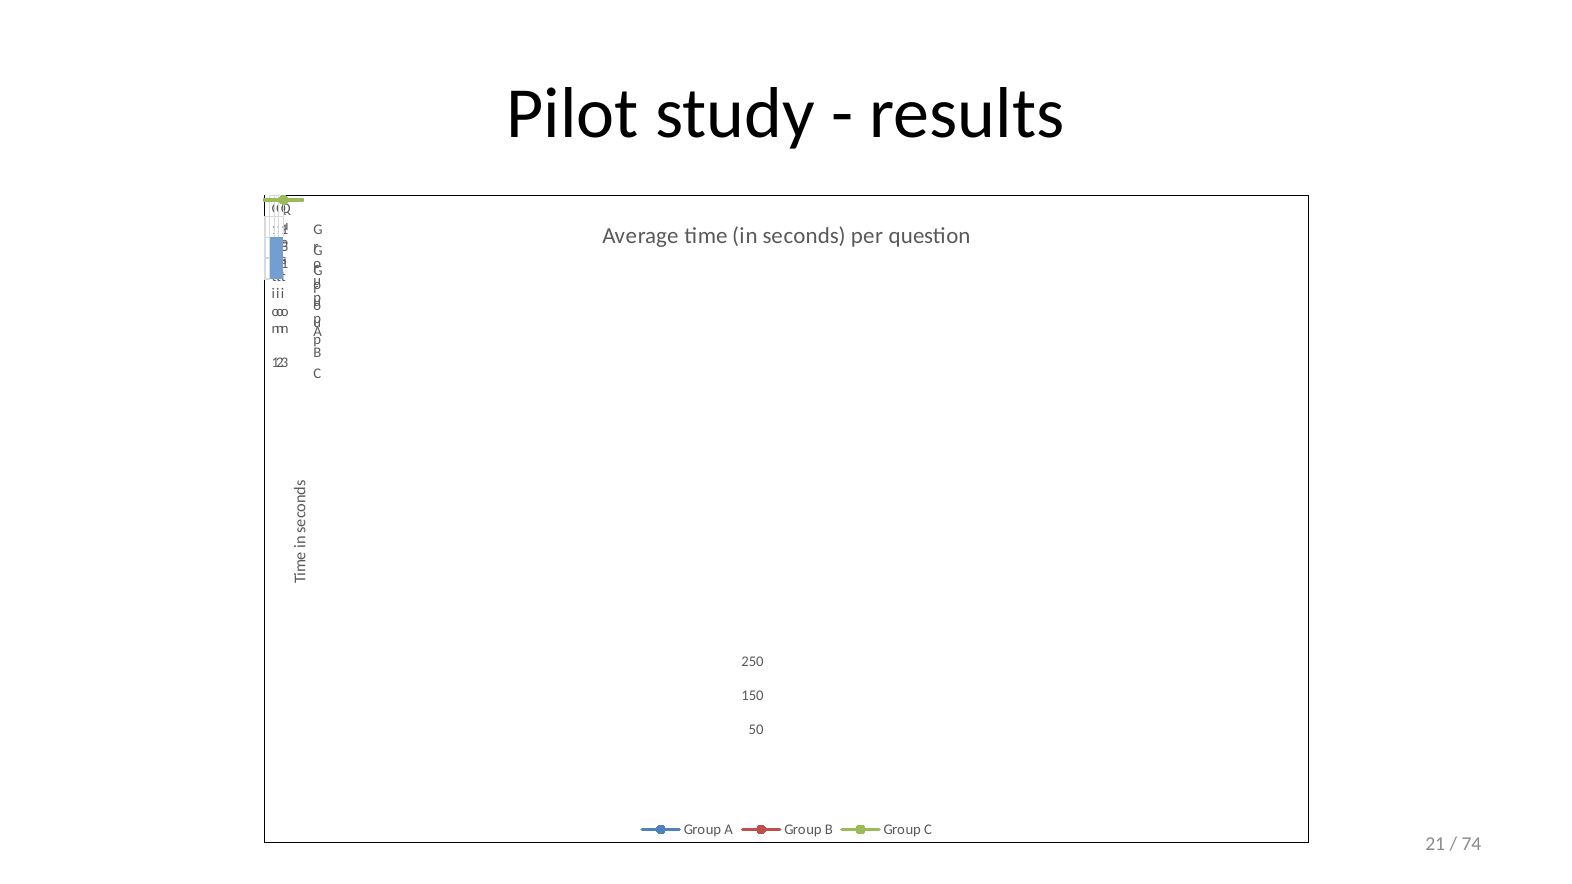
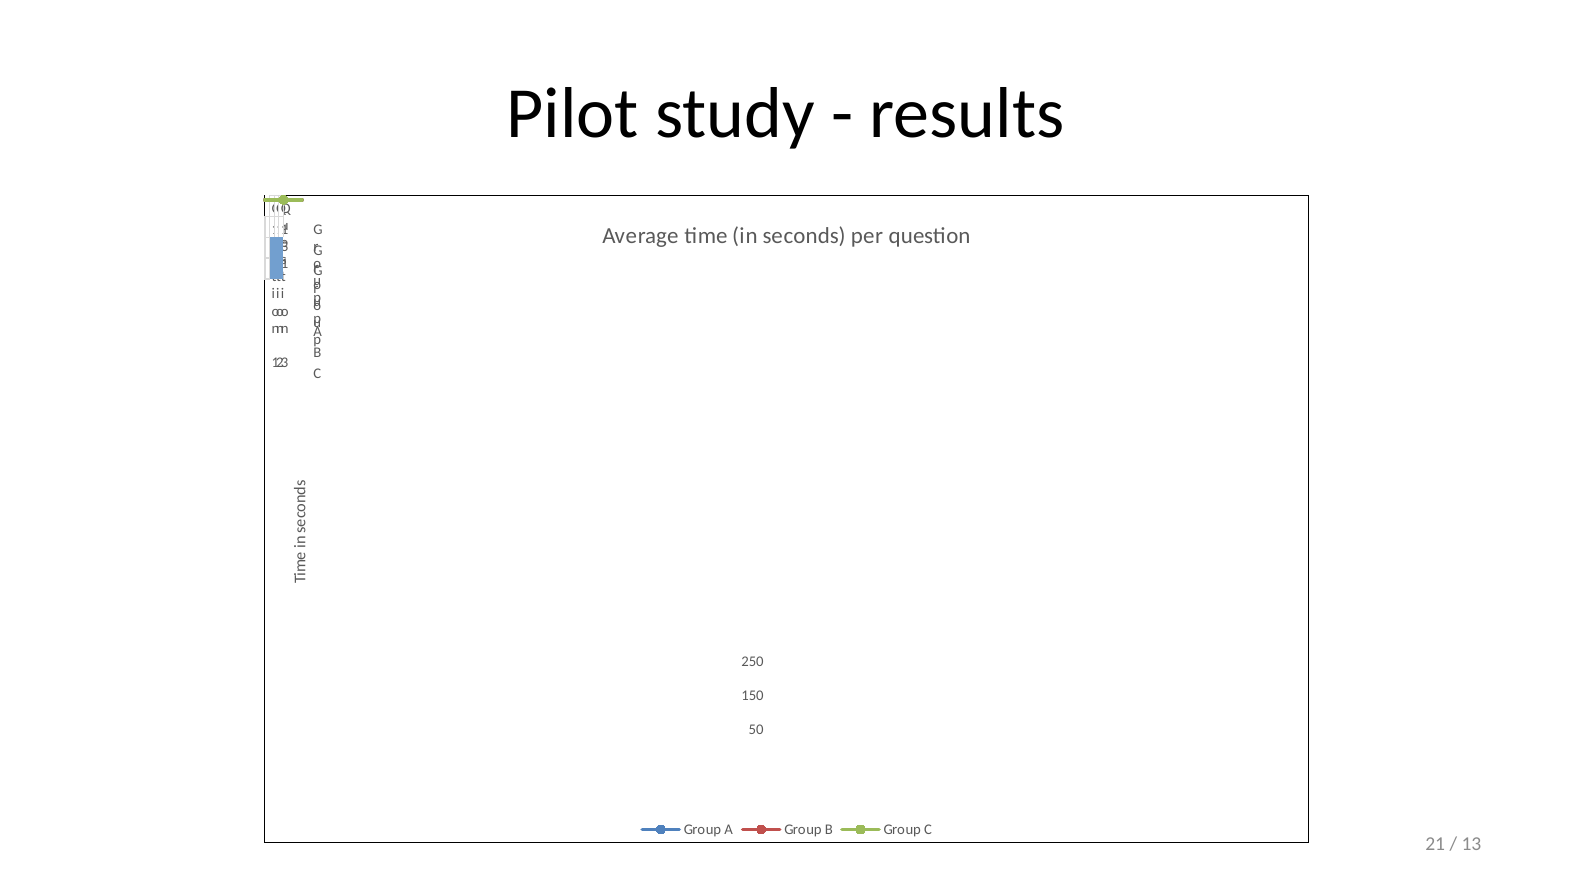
74: 74 -> 13
